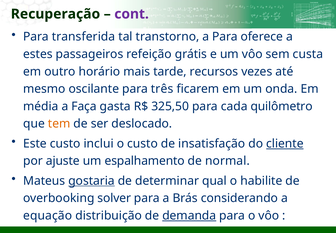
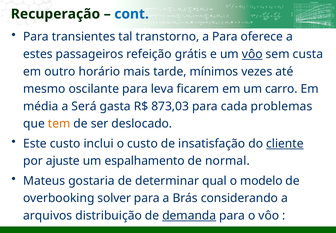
cont colour: purple -> blue
transferida: transferida -> transientes
vôo at (252, 54) underline: none -> present
recursos: recursos -> mínimos
três: três -> leva
onda: onda -> carro
Faça: Faça -> Será
325,50: 325,50 -> 873,03
quilômetro: quilômetro -> problemas
gostaria underline: present -> none
habilite: habilite -> modelo
equação: equação -> arquivos
